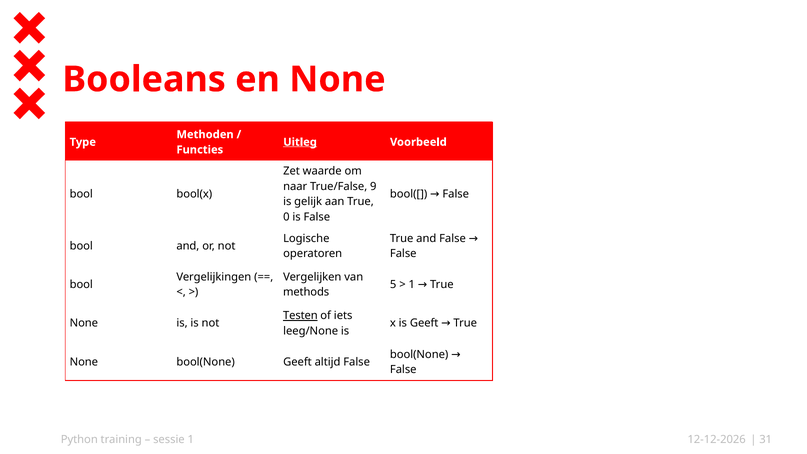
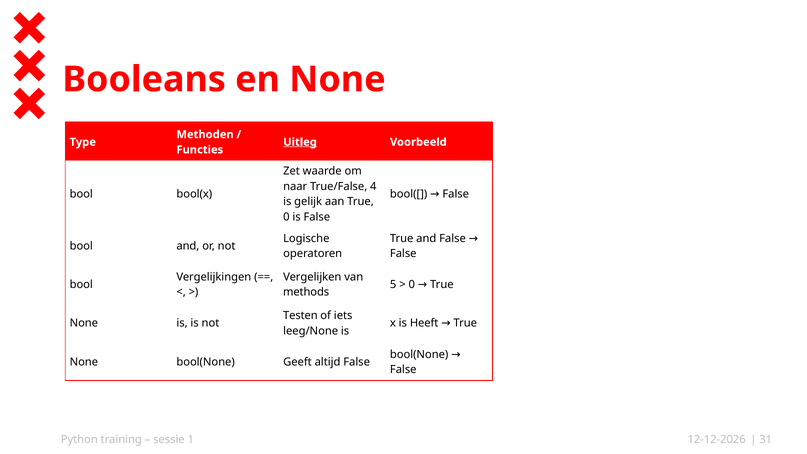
9: 9 -> 4
1 at (412, 285): 1 -> 0
Testen underline: present -> none
is Geeft: Geeft -> Heeft
